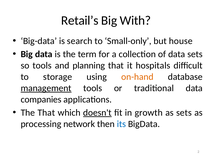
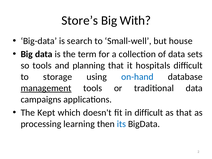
Retail’s: Retail’s -> Store’s
Small-only: Small-only -> Small-well
on-hand colour: orange -> blue
companies: companies -> campaigns
The That: That -> Kept
doesn't underline: present -> none
in growth: growth -> difficult
as sets: sets -> that
network: network -> learning
